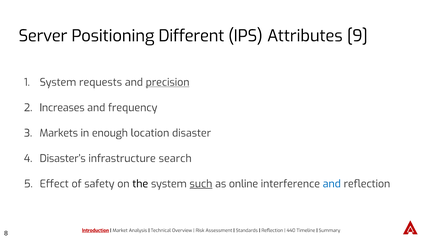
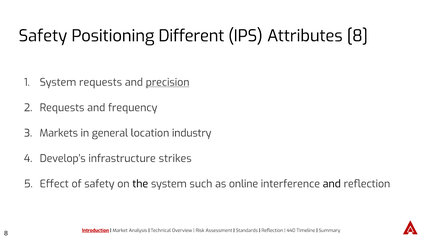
Server at (43, 36): Server -> Safety
Attributes 9: 9 -> 8
Increases at (62, 107): Increases -> Requests
enough: enough -> general
disaster: disaster -> industry
Disaster’s: Disaster’s -> Develop’s
search: search -> strikes
such underline: present -> none
and at (332, 183) colour: blue -> black
